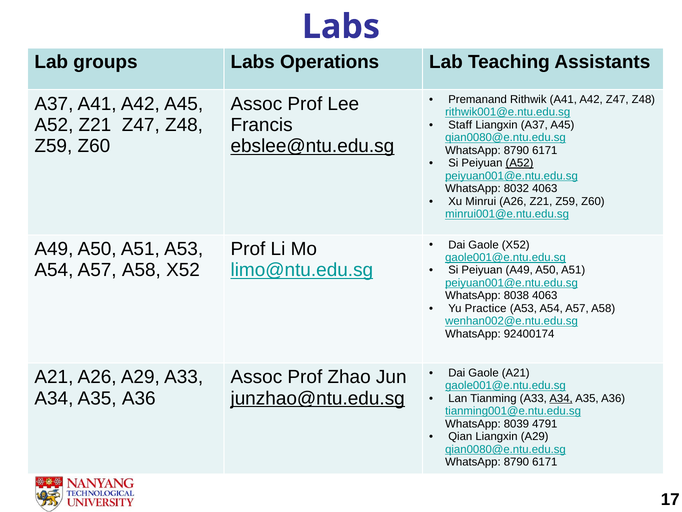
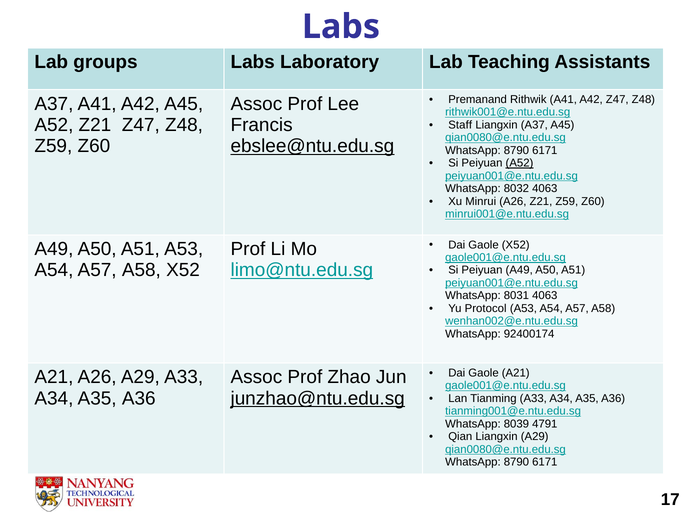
Operations: Operations -> Laboratory
8038: 8038 -> 8031
Practice: Practice -> Protocol
A34 at (561, 398) underline: present -> none
